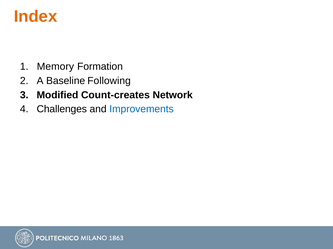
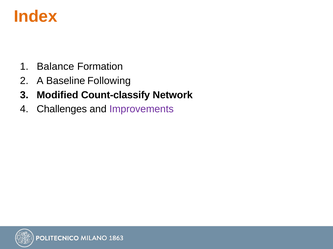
Memory: Memory -> Balance
Count-creates: Count-creates -> Count-classify
Improvements colour: blue -> purple
